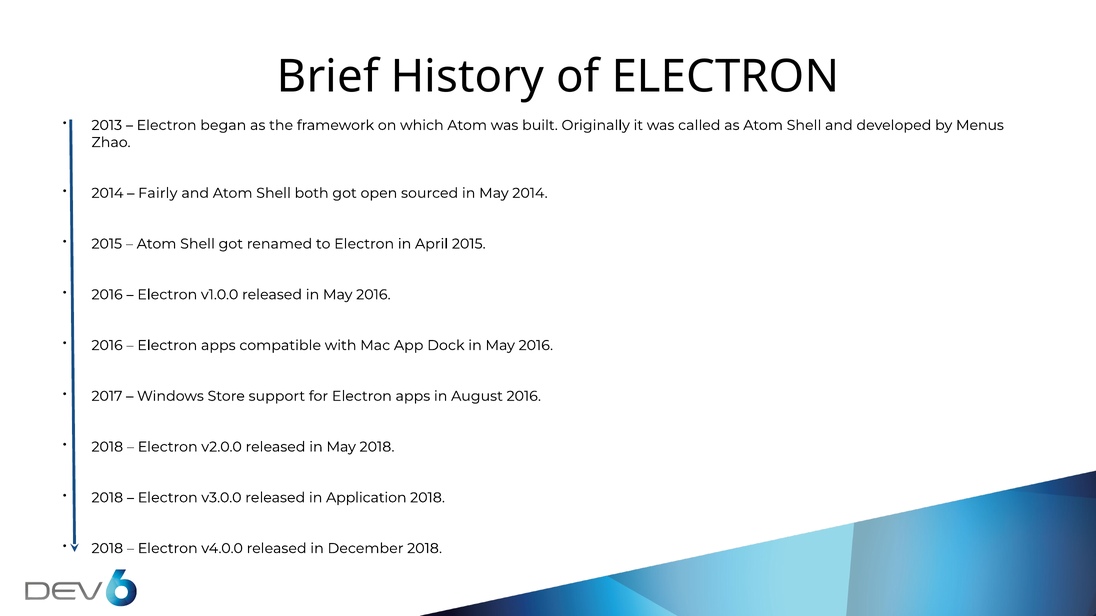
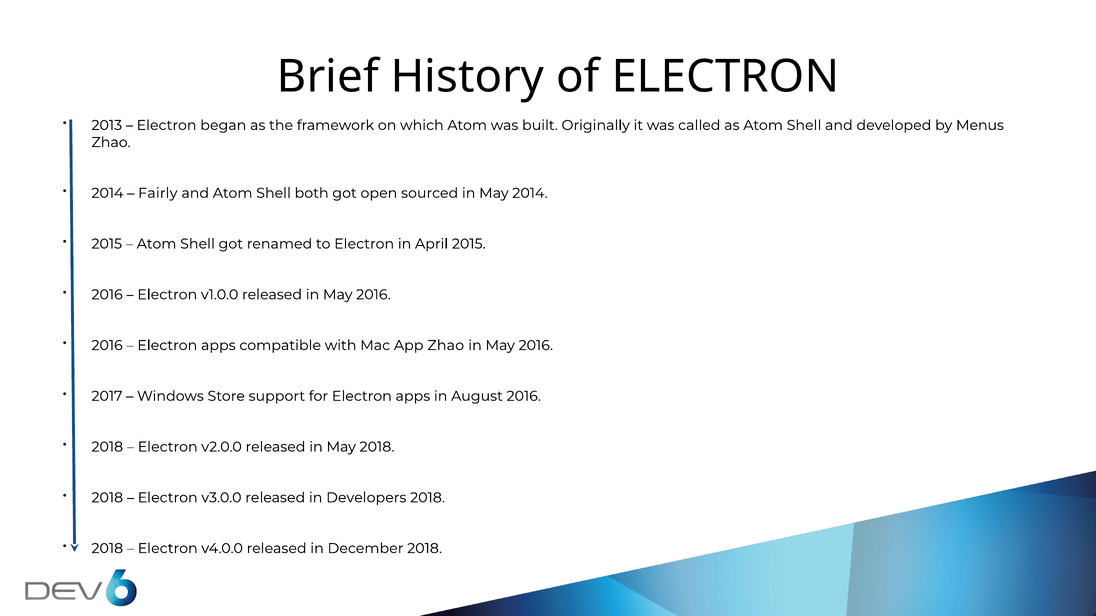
App Dock: Dock -> Zhao
Application: Application -> Developers
